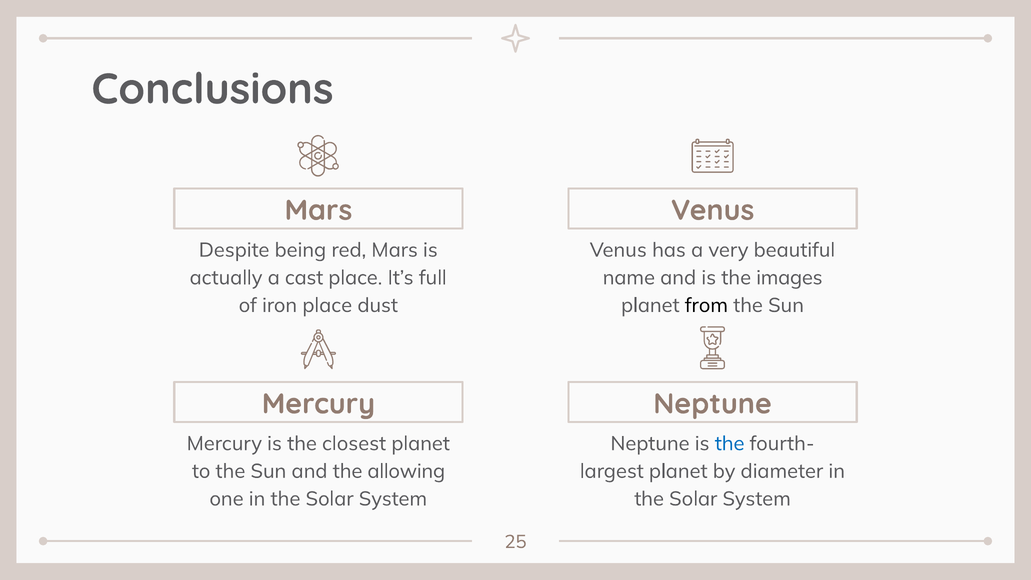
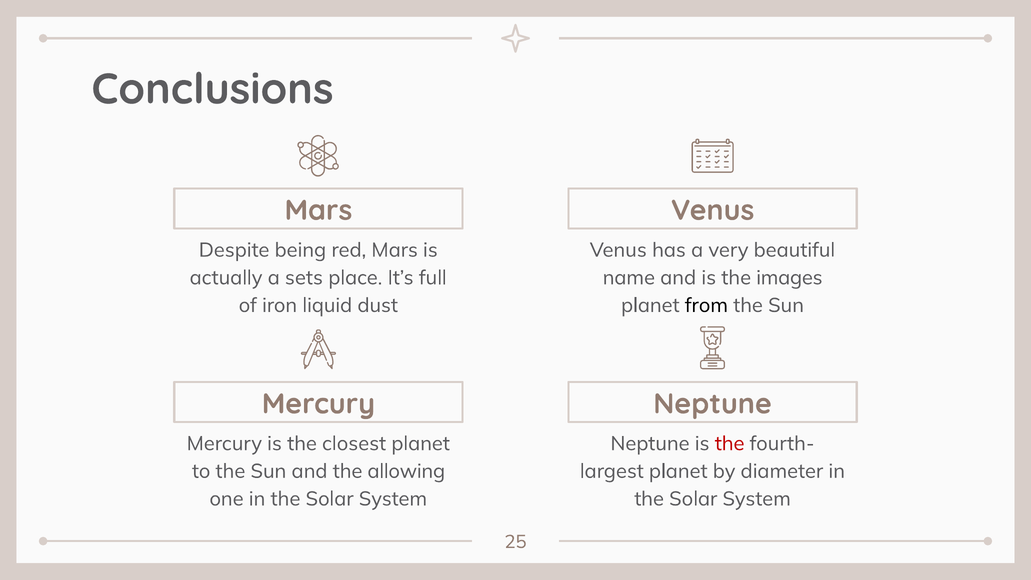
cast: cast -> sets
iron place: place -> liquid
the at (730, 444) colour: blue -> red
